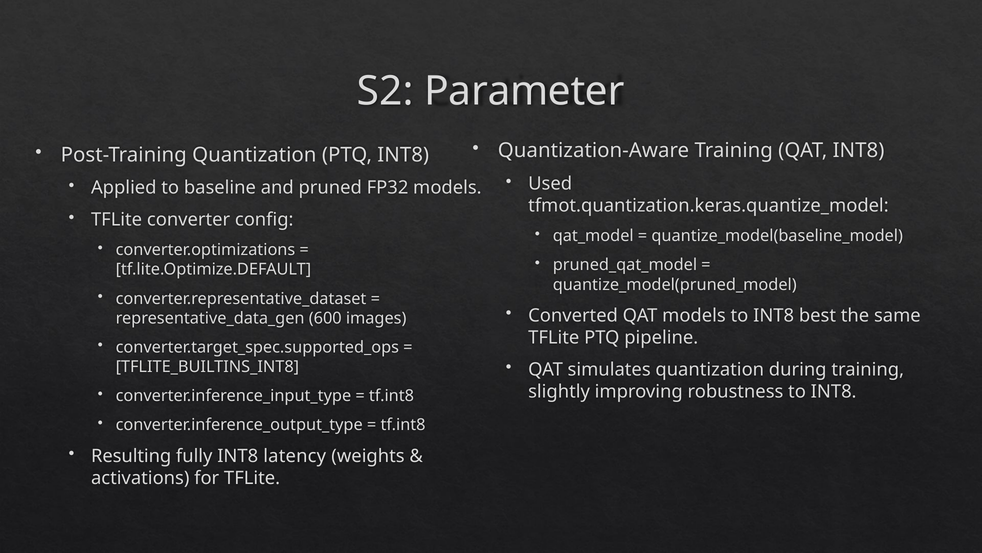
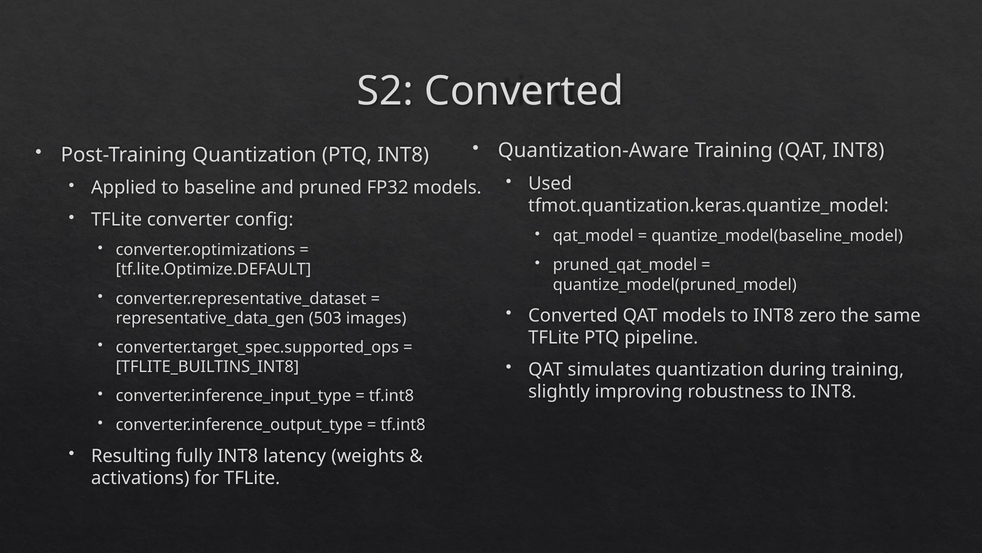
S2 Parameter: Parameter -> Converted
best: best -> zero
600: 600 -> 503
